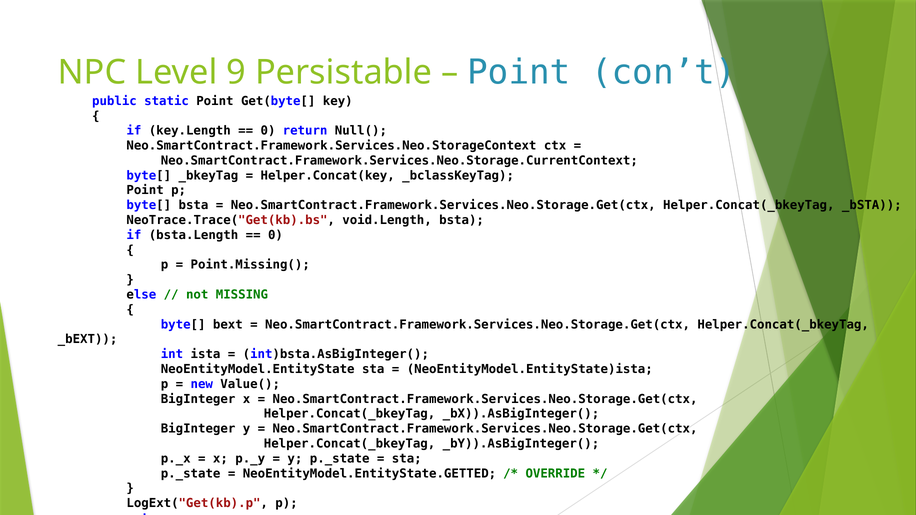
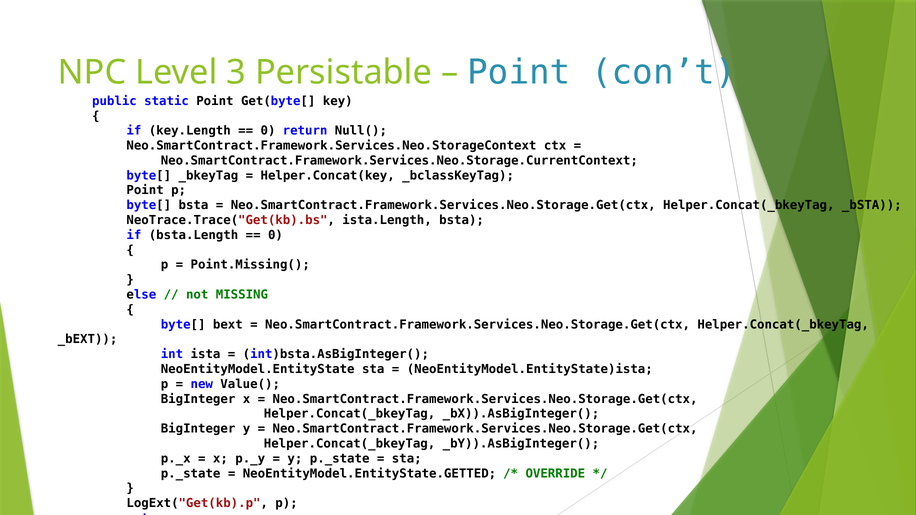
9: 9 -> 3
void.Length: void.Length -> ista.Length
